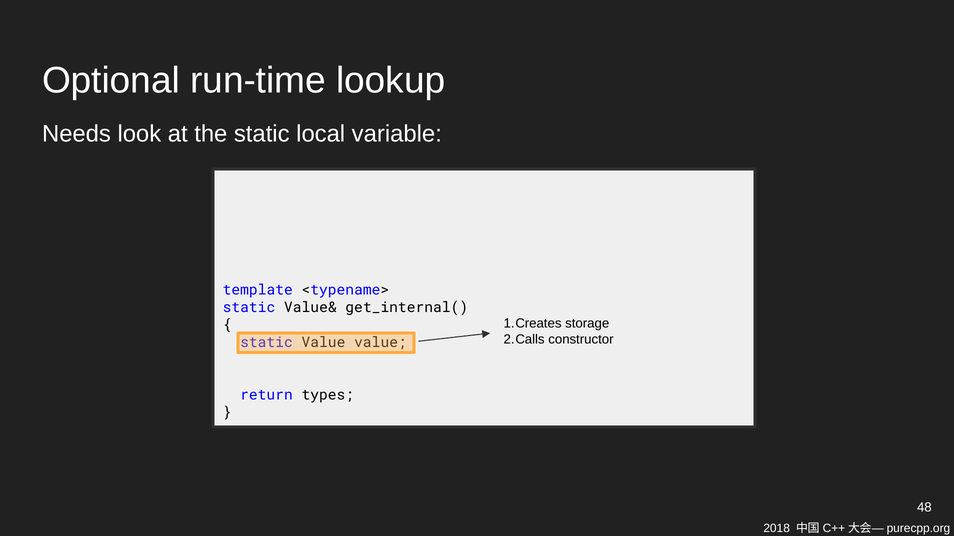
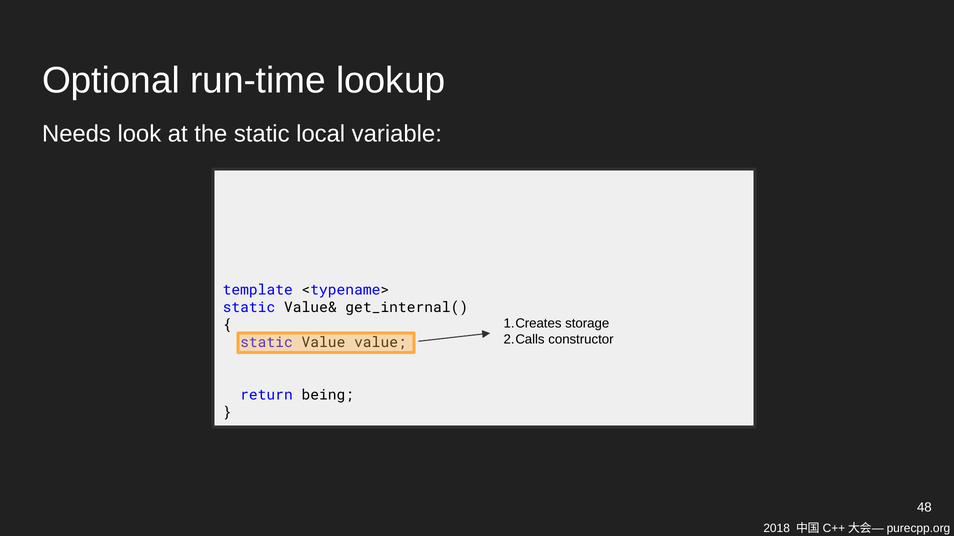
types: types -> being
